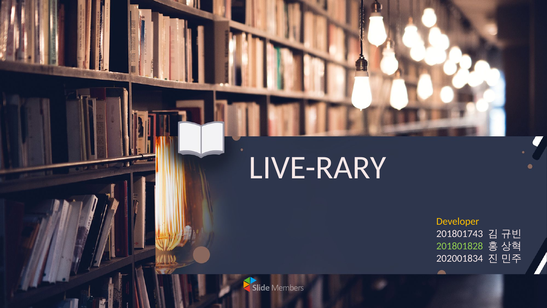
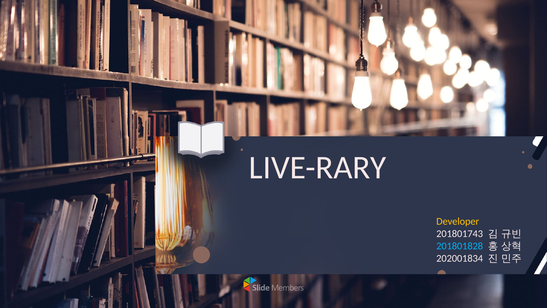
201801828 colour: light green -> light blue
